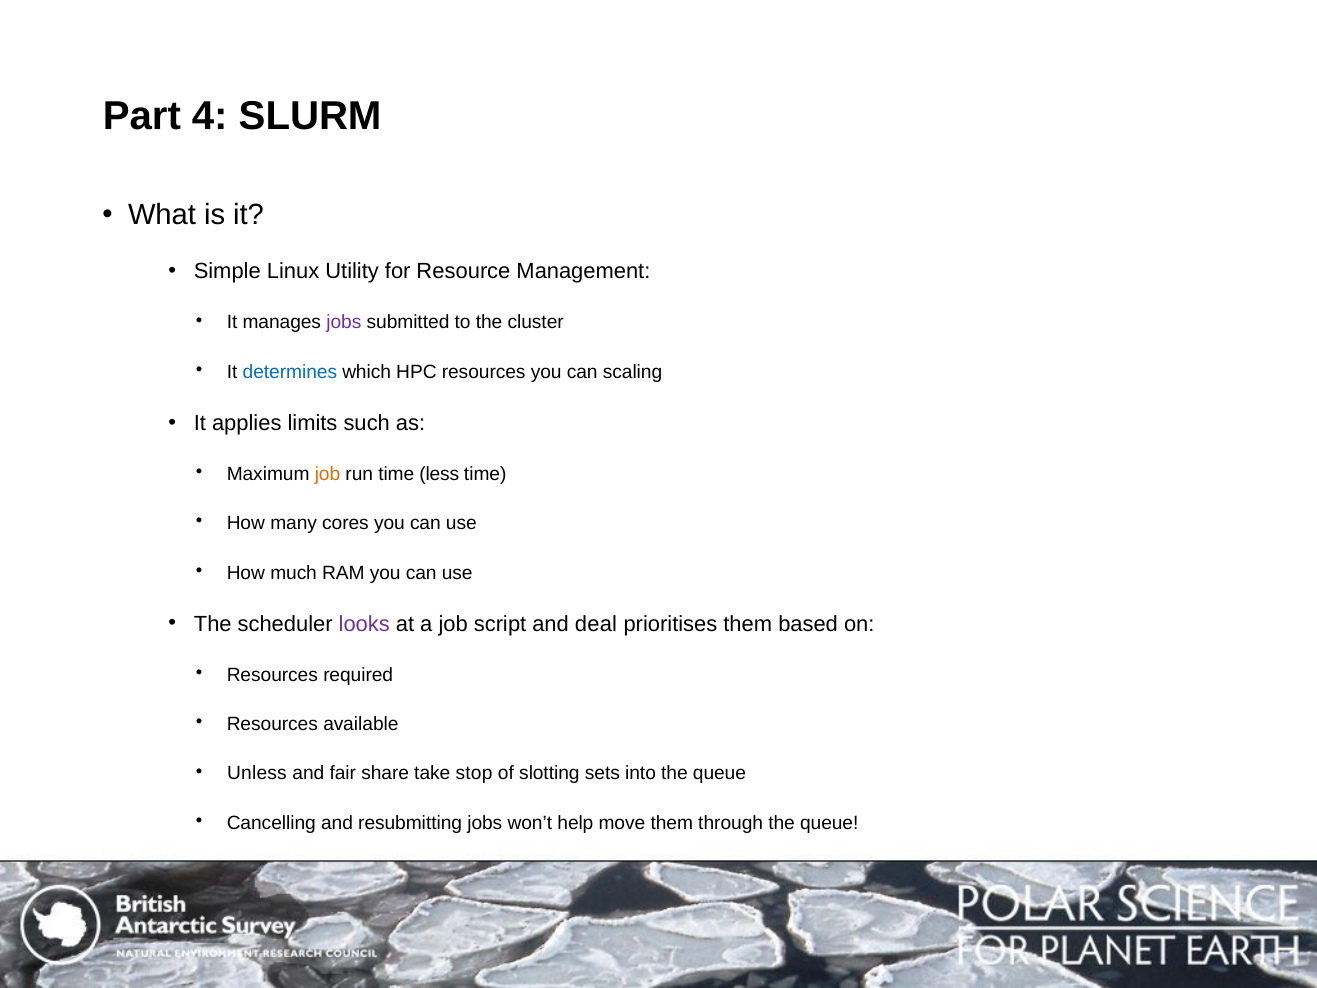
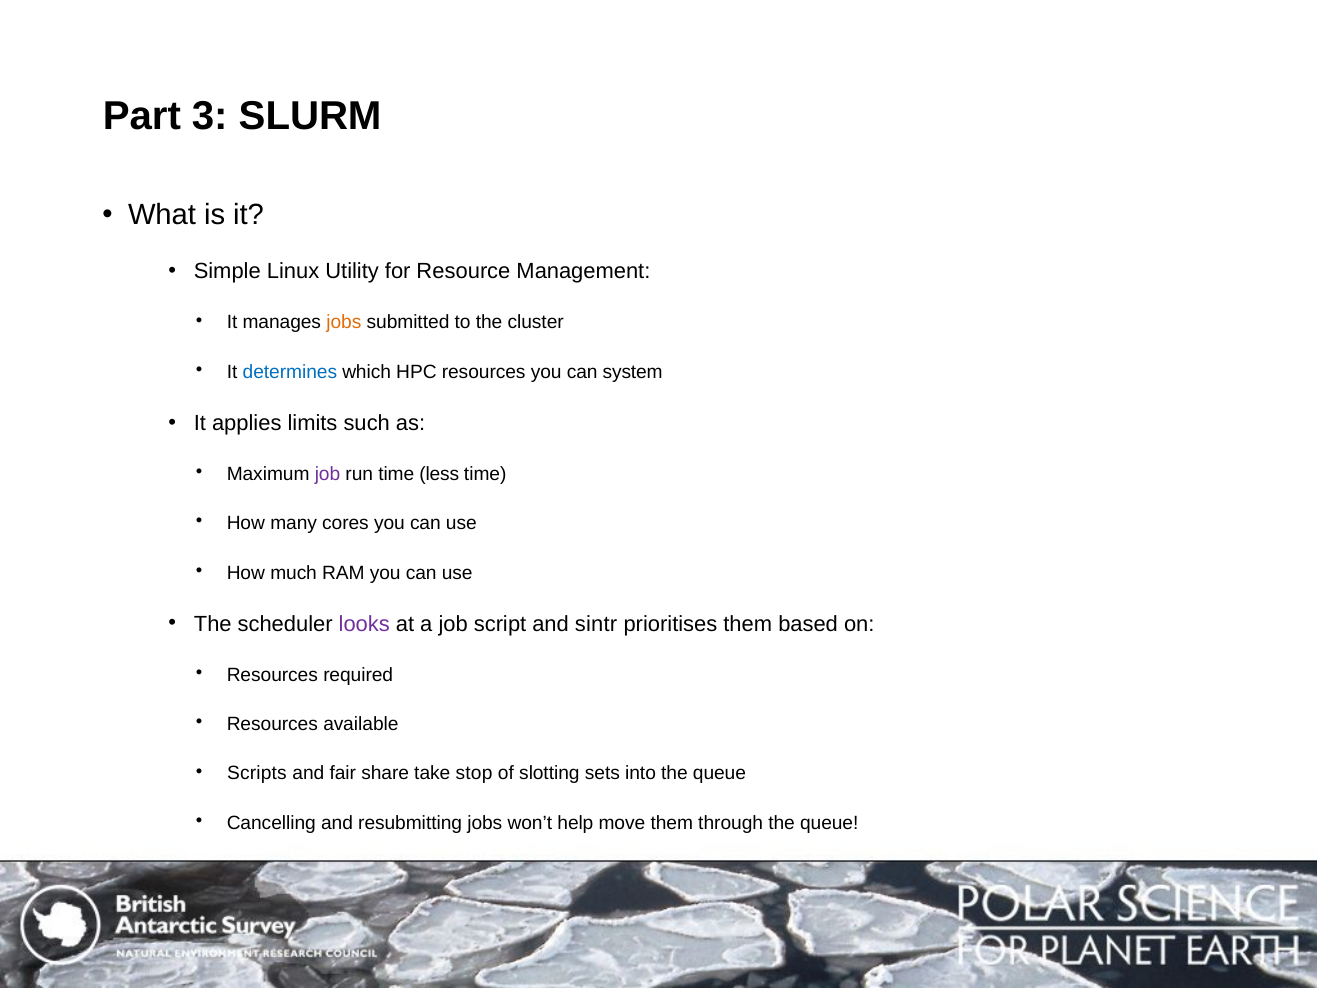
4: 4 -> 3
jobs at (344, 322) colour: purple -> orange
scaling: scaling -> system
job at (327, 474) colour: orange -> purple
deal: deal -> sintr
Unless: Unless -> Scripts
